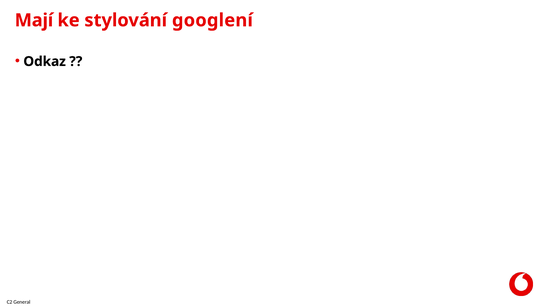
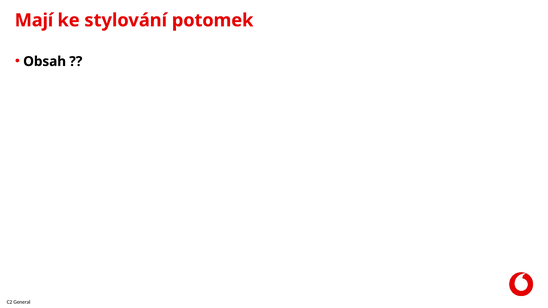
googlení: googlení -> potomek
Odkaz: Odkaz -> Obsah
